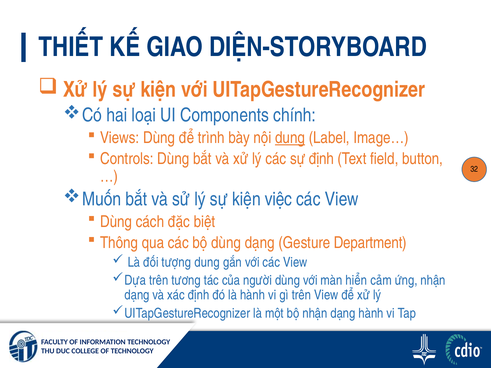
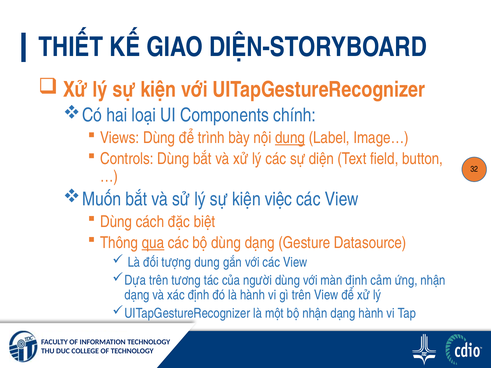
sự định: định -> diện
qua underline: none -> present
Department: Department -> Datasource
màn hiển: hiển -> định
